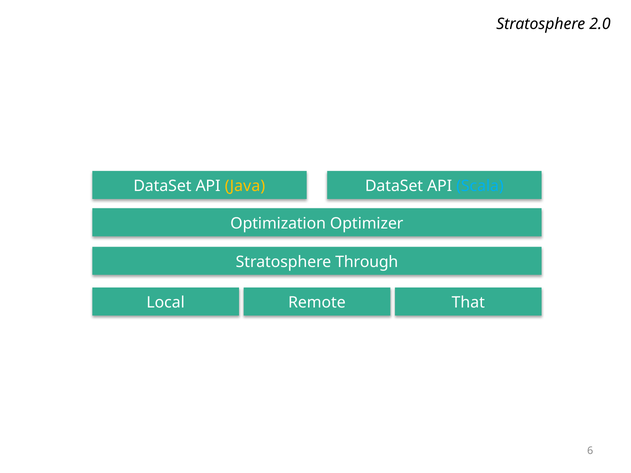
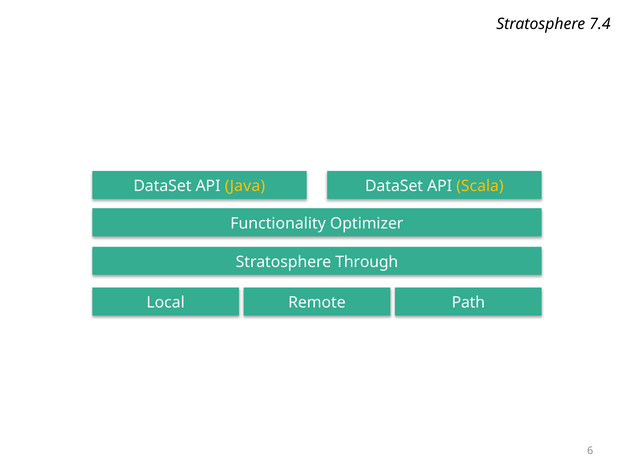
2.0: 2.0 -> 7.4
Scala colour: light blue -> yellow
Optimization: Optimization -> Functionality
That: That -> Path
